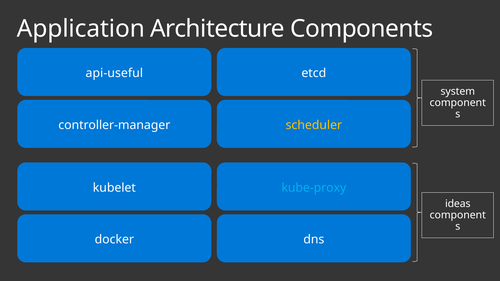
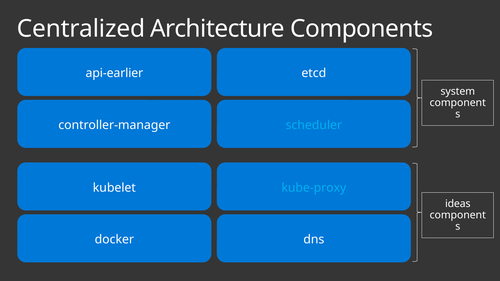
Application: Application -> Centralized
api-useful: api-useful -> api-earlier
scheduler colour: yellow -> light blue
